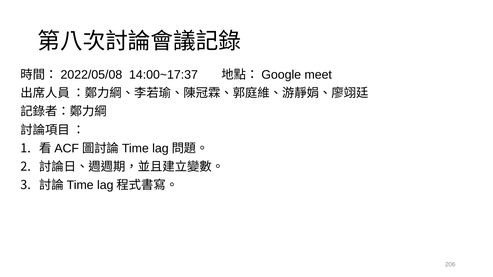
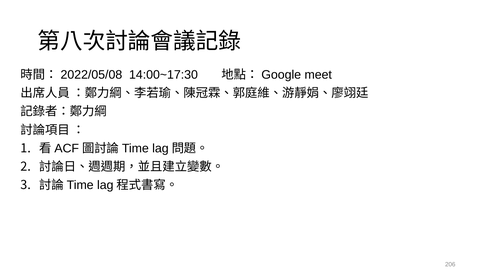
14:00~17:37: 14:00~17:37 -> 14:00~17:30
